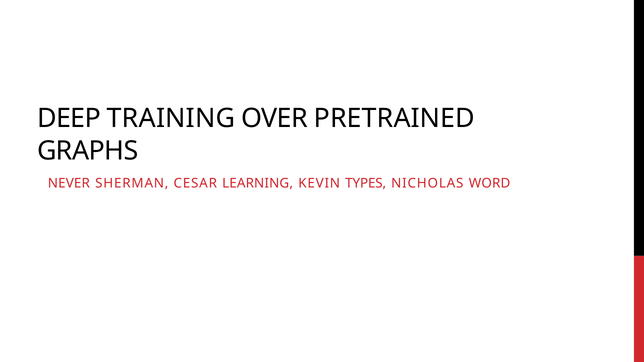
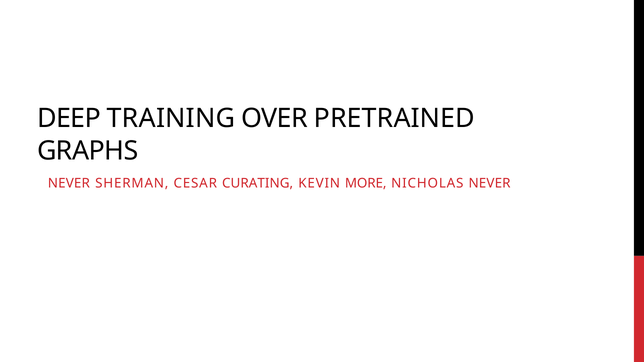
LEARNING: LEARNING -> CURATING
TYPES: TYPES -> MORE
NICHOLAS WORD: WORD -> NEVER
